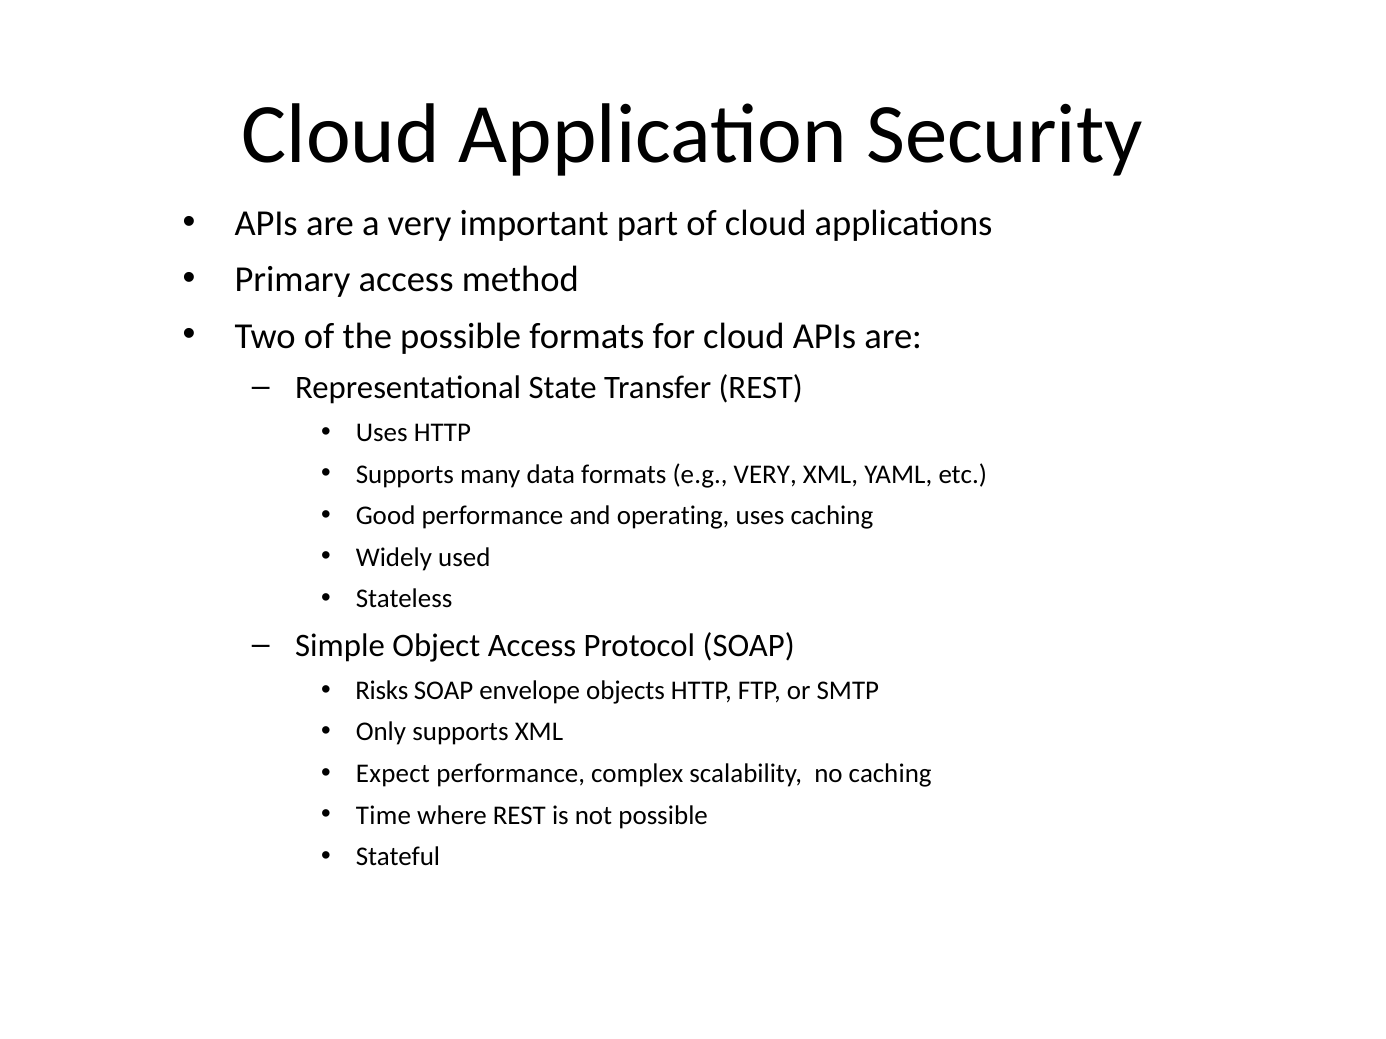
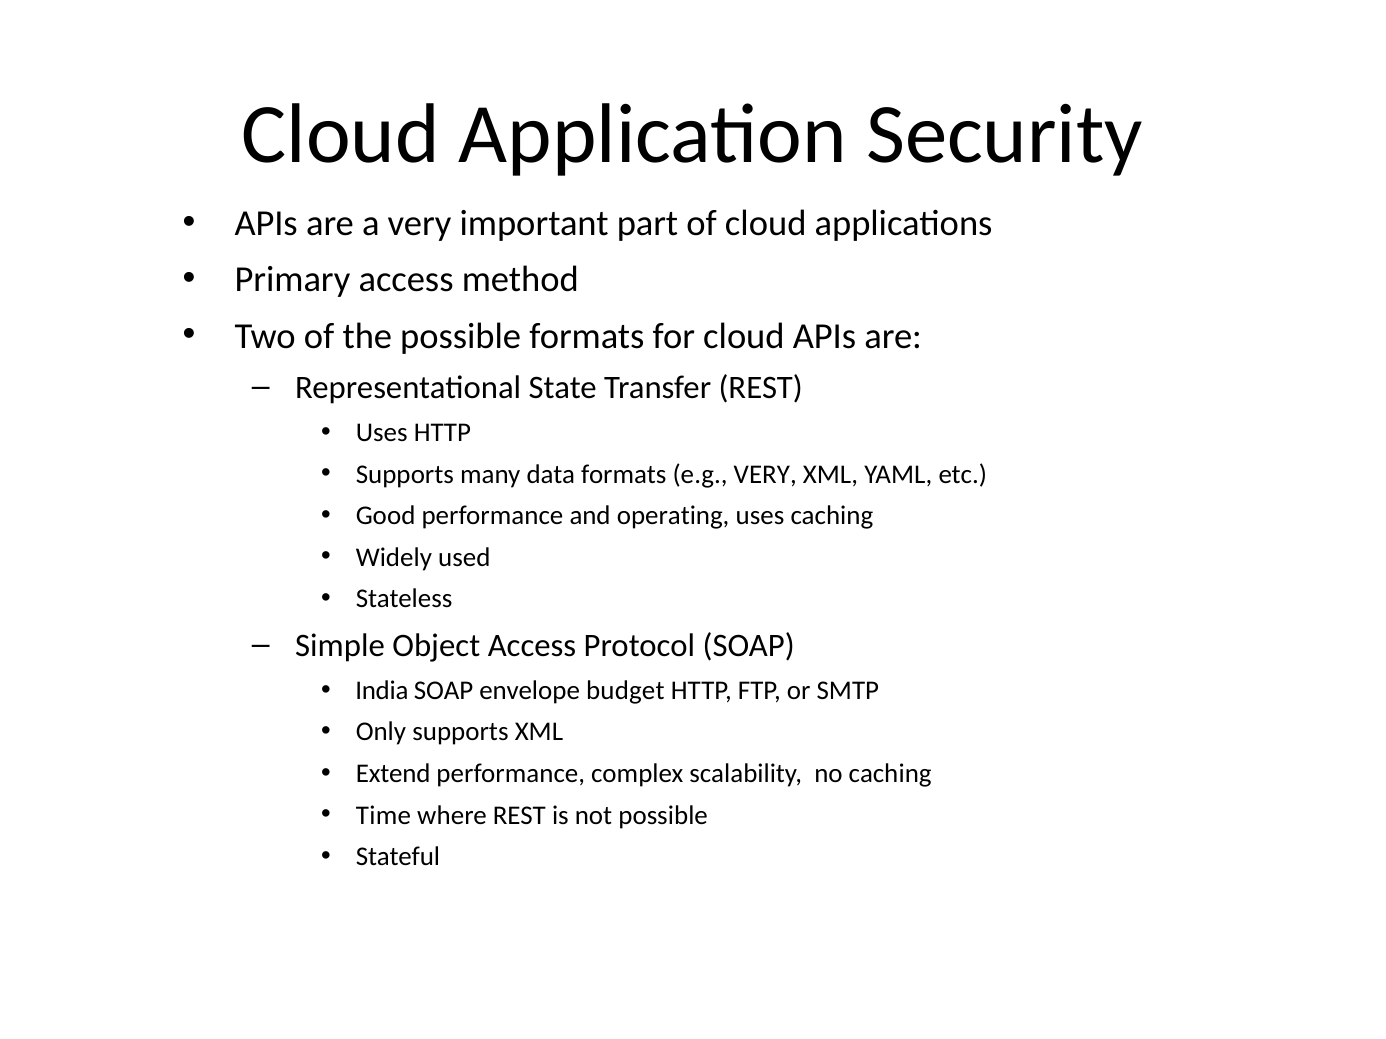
Risks: Risks -> India
objects: objects -> budget
Expect: Expect -> Extend
